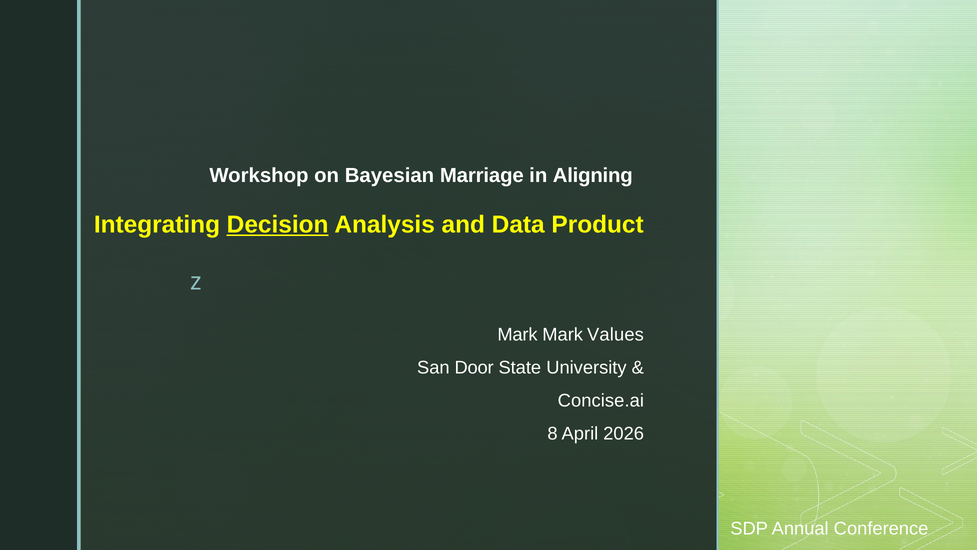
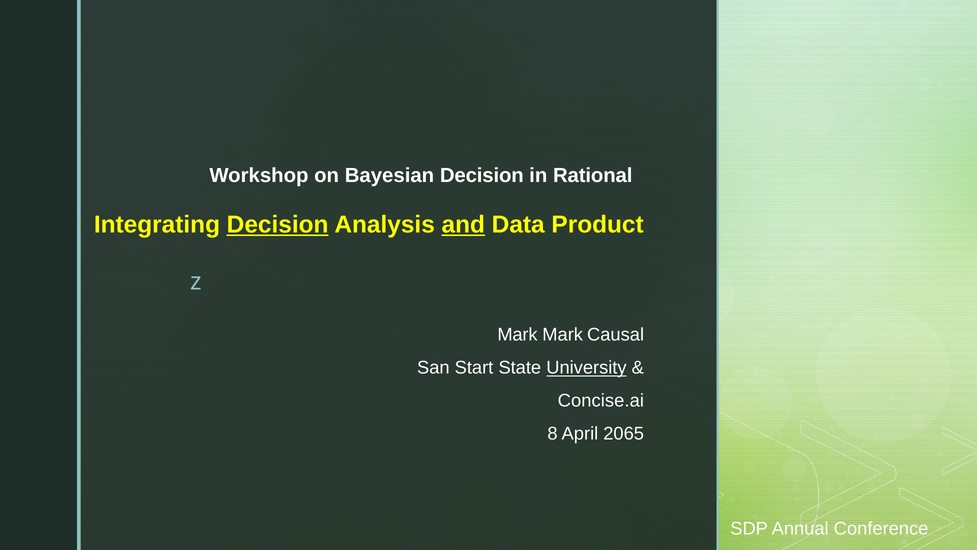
Bayesian Marriage: Marriage -> Decision
Aligning: Aligning -> Rational
and underline: none -> present
Values: Values -> Causal
Door: Door -> Start
University underline: none -> present
2026: 2026 -> 2065
